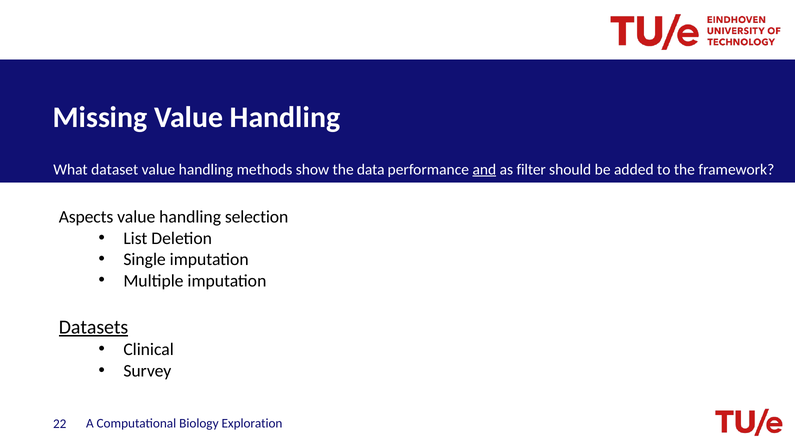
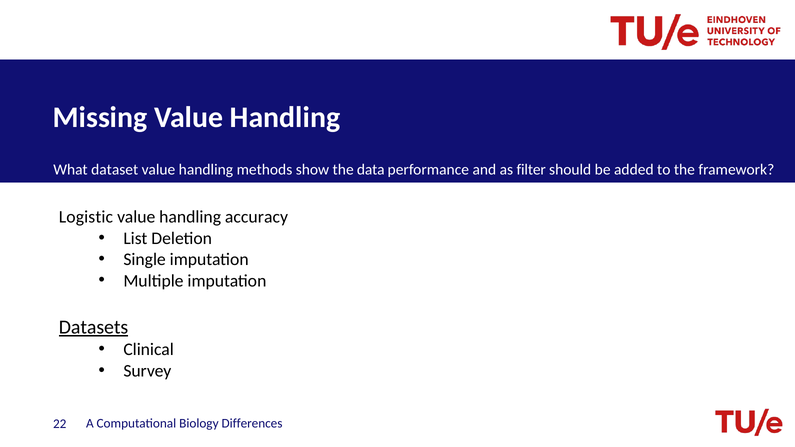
and underline: present -> none
Aspects: Aspects -> Logistic
selection: selection -> accuracy
Exploration: Exploration -> Differences
